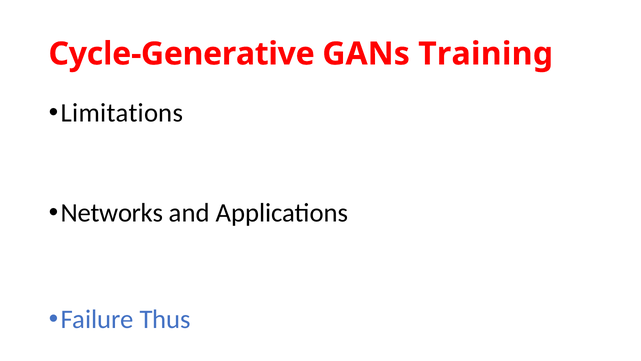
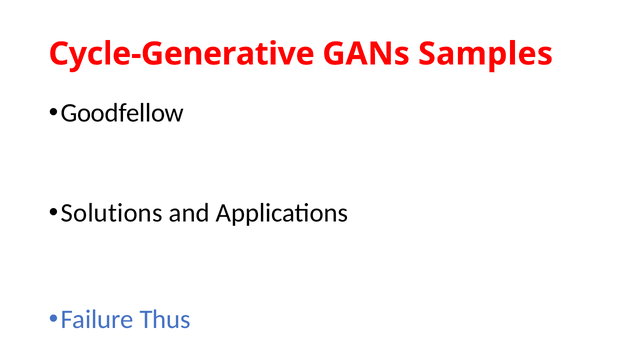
Training: Training -> Samples
Limitations: Limitations -> Goodfellow
Networks: Networks -> Solutions
